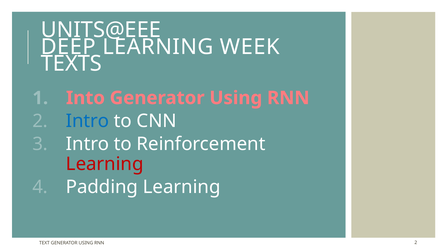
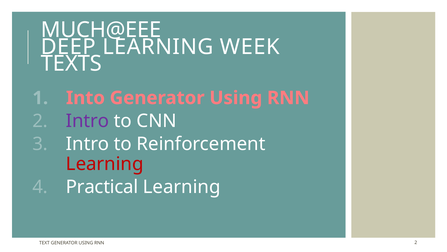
UNITS@EEE: UNITS@EEE -> MUCH@EEE
Intro at (88, 121) colour: blue -> purple
Padding: Padding -> Practical
